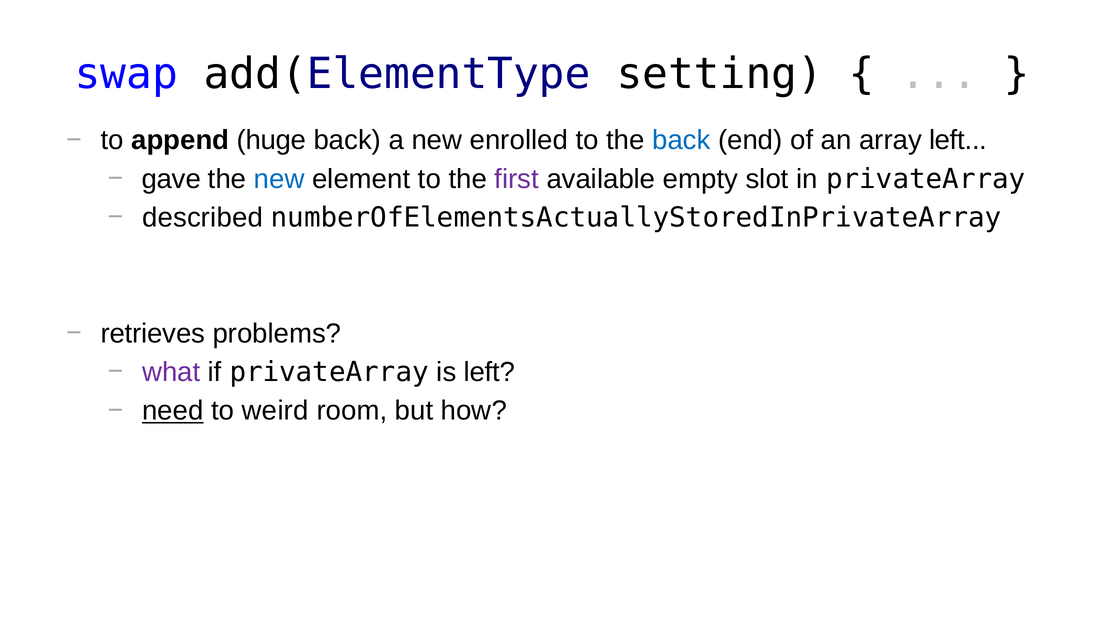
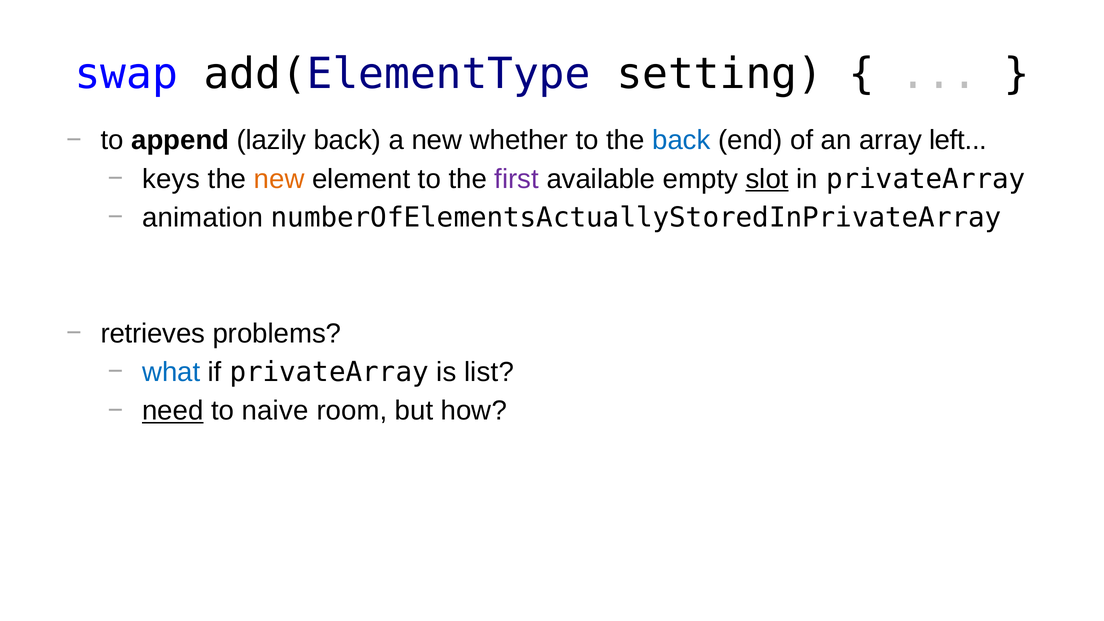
huge: huge -> lazily
enrolled: enrolled -> whether
gave: gave -> keys
new at (279, 179) colour: blue -> orange
slot underline: none -> present
described: described -> animation
what colour: purple -> blue
is left: left -> list
weird: weird -> naive
